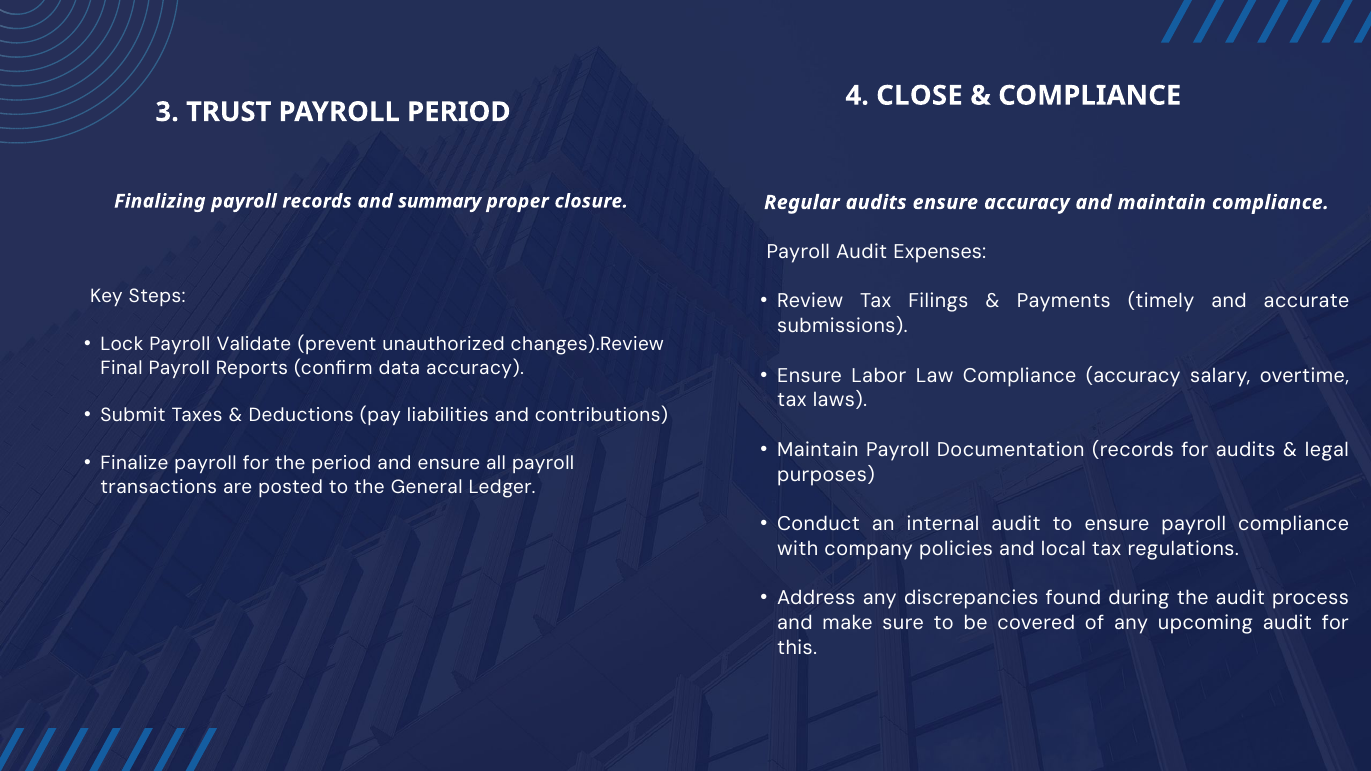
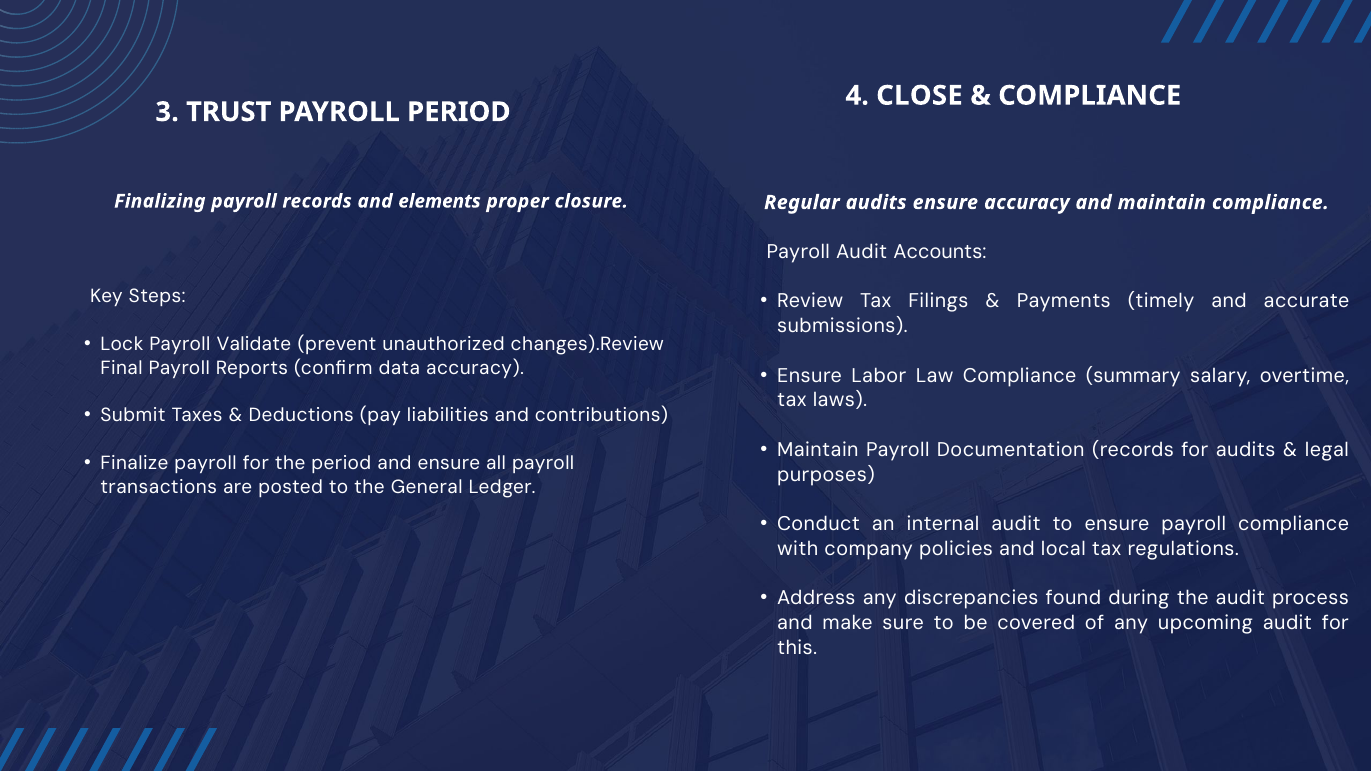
summary: summary -> elements
Expenses: Expenses -> Accounts
Compliance accuracy: accuracy -> summary
